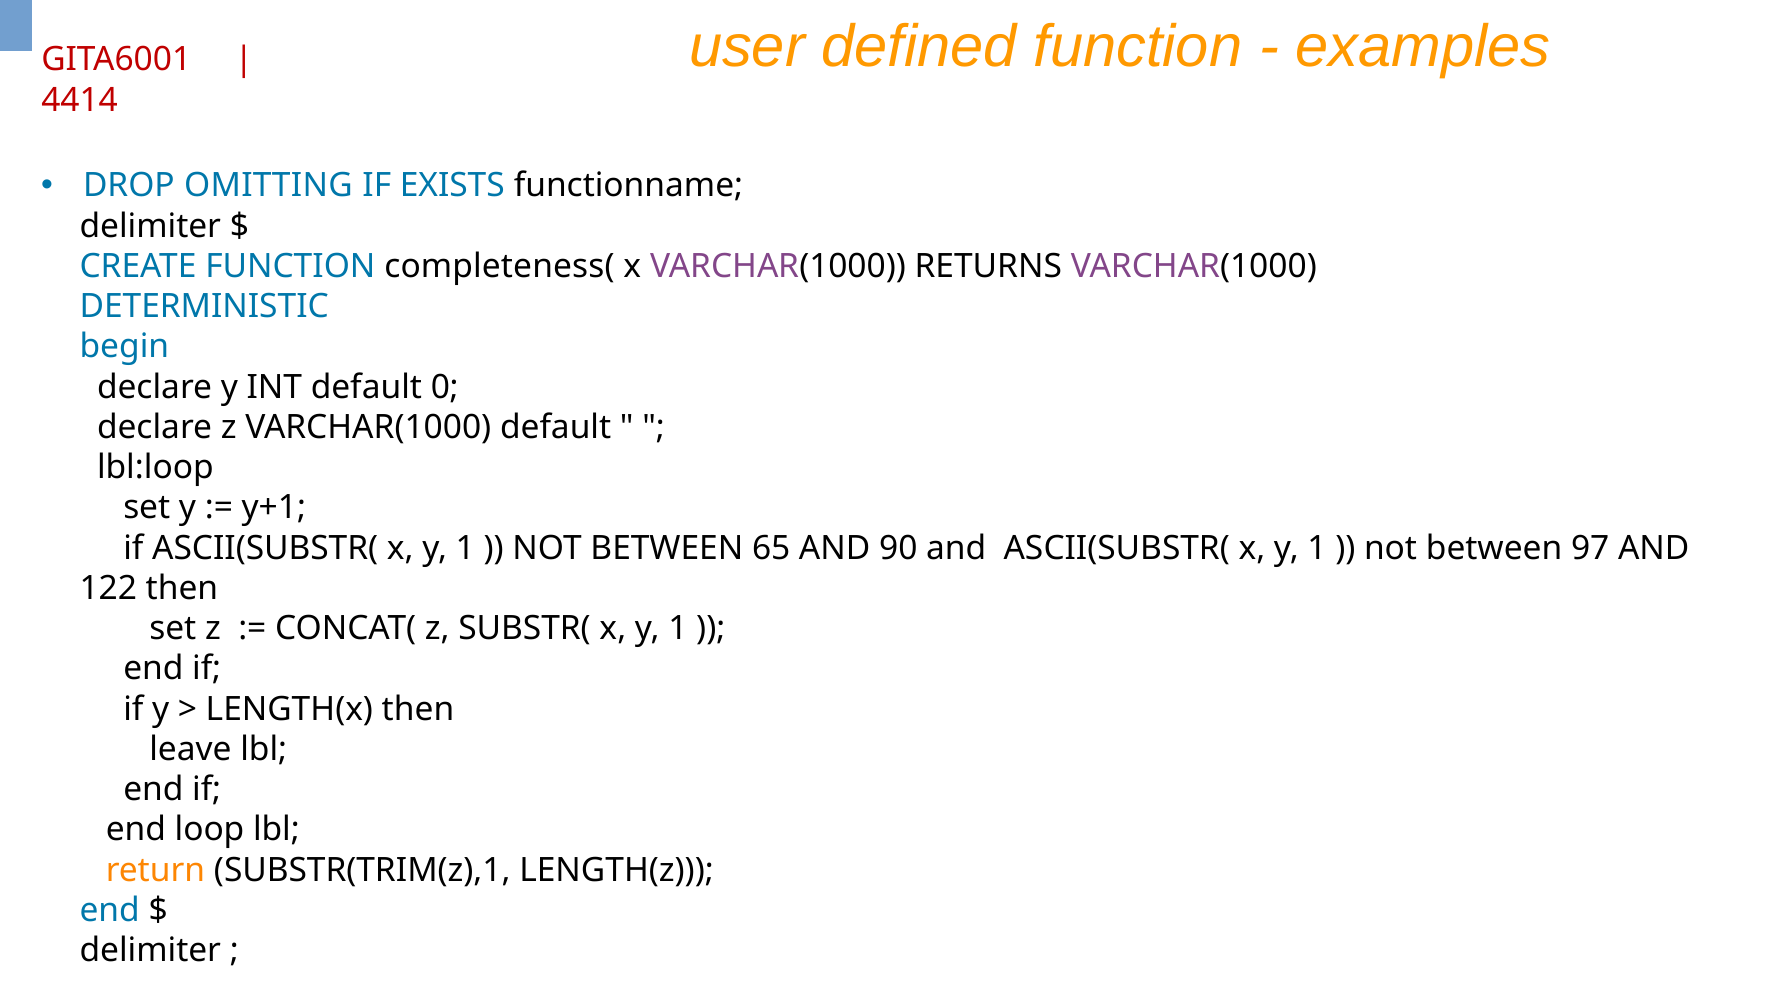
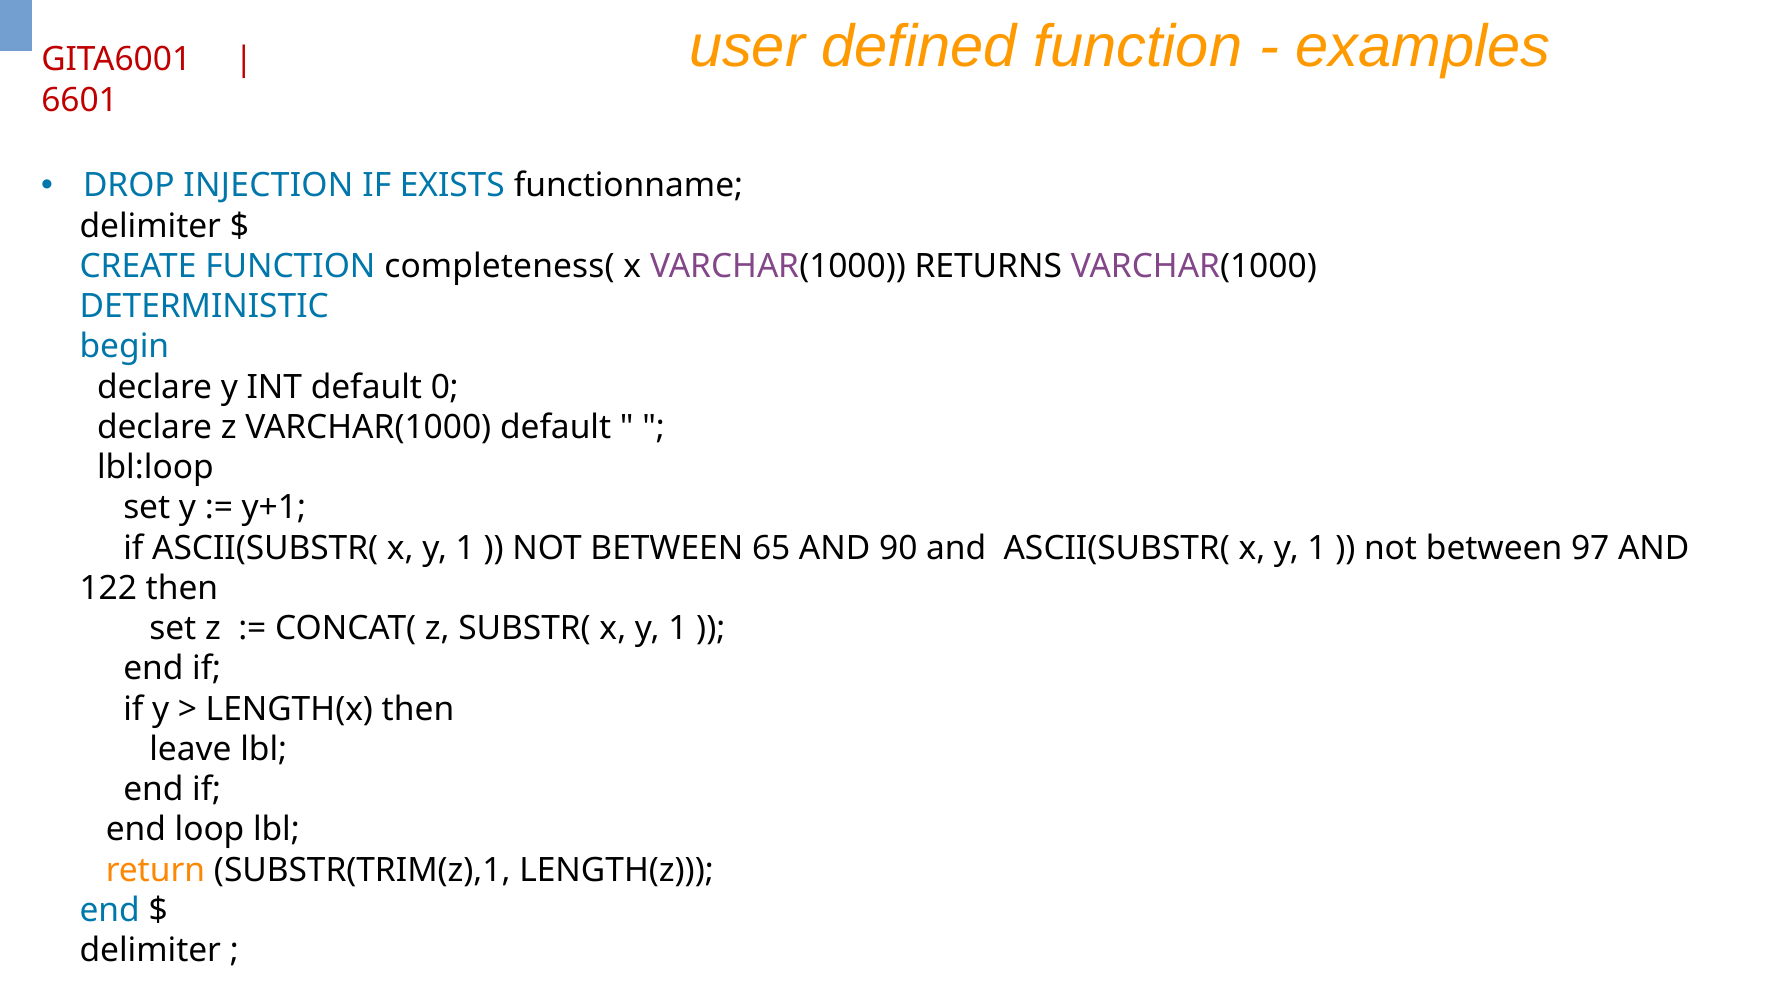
4414: 4414 -> 6601
OMITTING: OMITTING -> INJECTION
